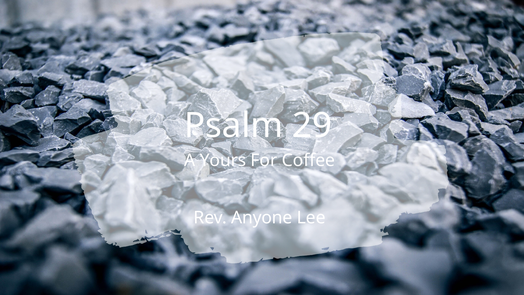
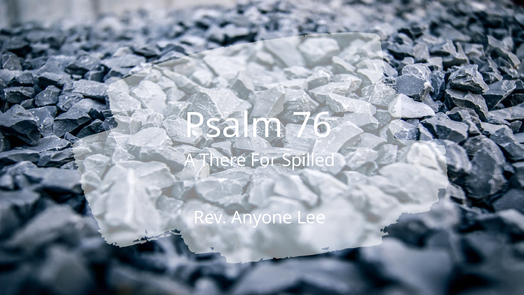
29: 29 -> 76
Yours: Yours -> There
Coffee: Coffee -> Spilled
